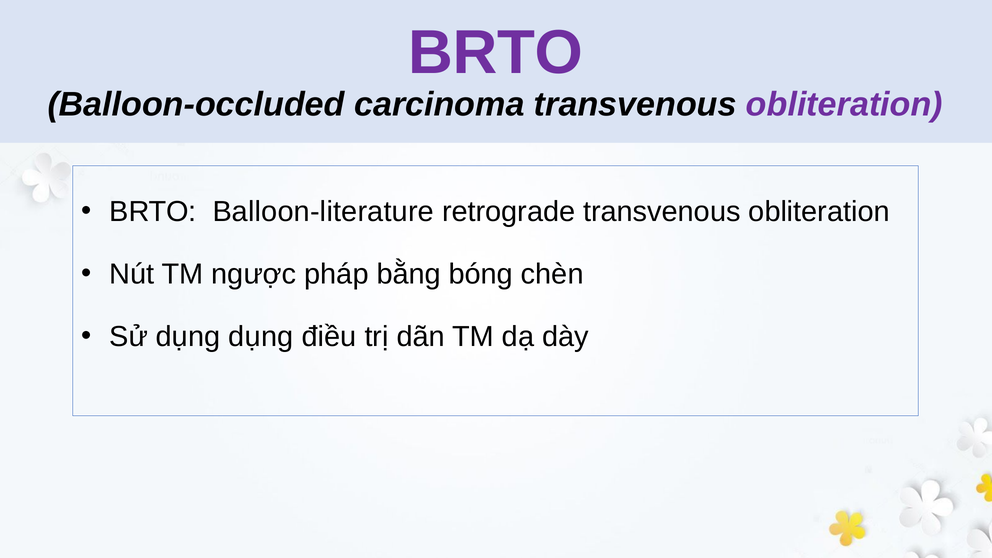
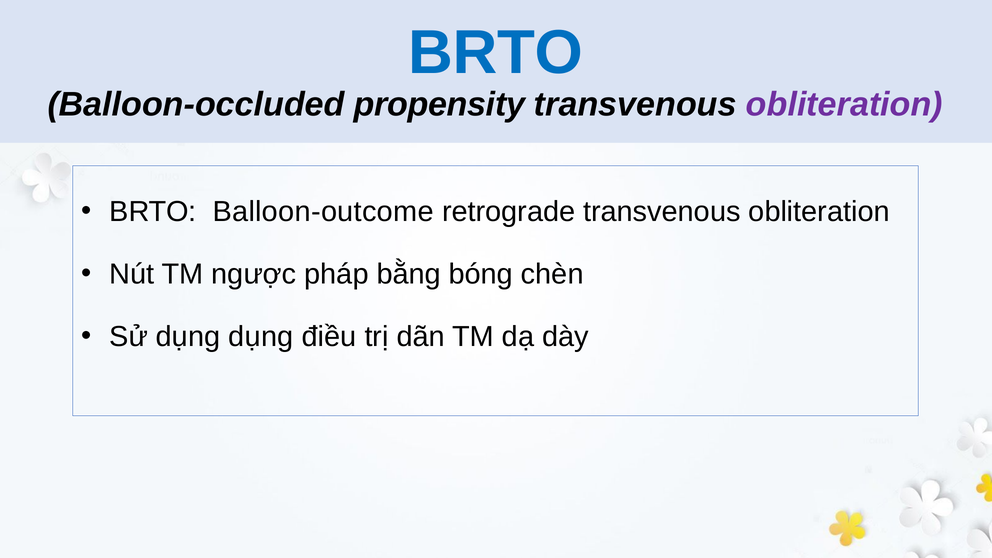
BRTO at (496, 53) colour: purple -> blue
carcinoma: carcinoma -> propensity
Balloon-literature: Balloon-literature -> Balloon-outcome
